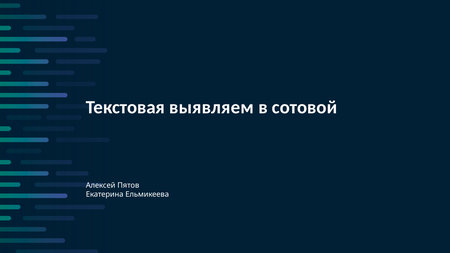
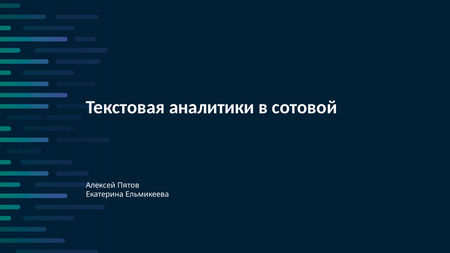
выявляем: выявляем -> аналитики
